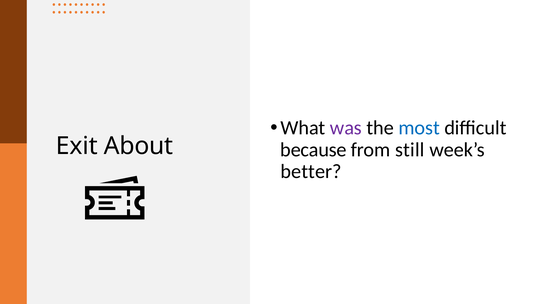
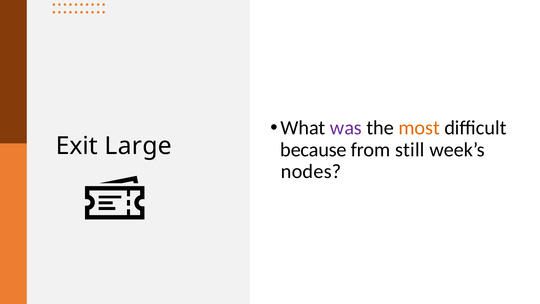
most colour: blue -> orange
About: About -> Large
better: better -> nodes
